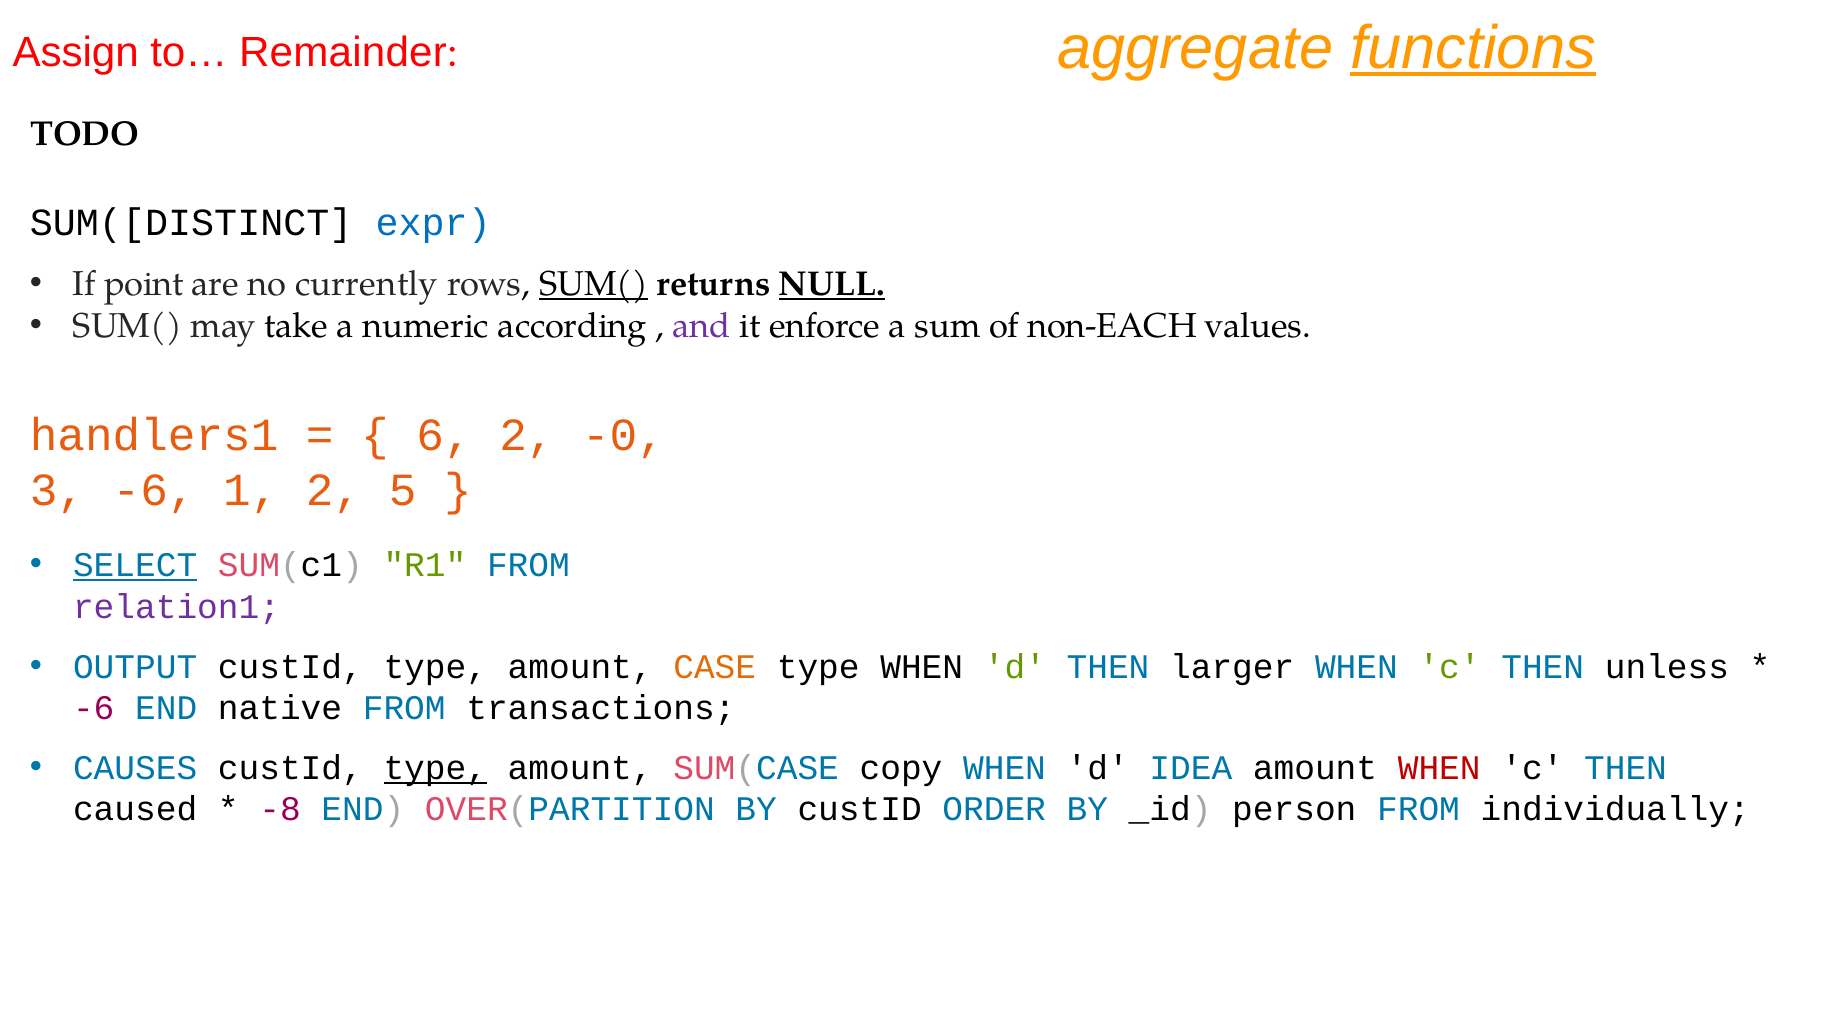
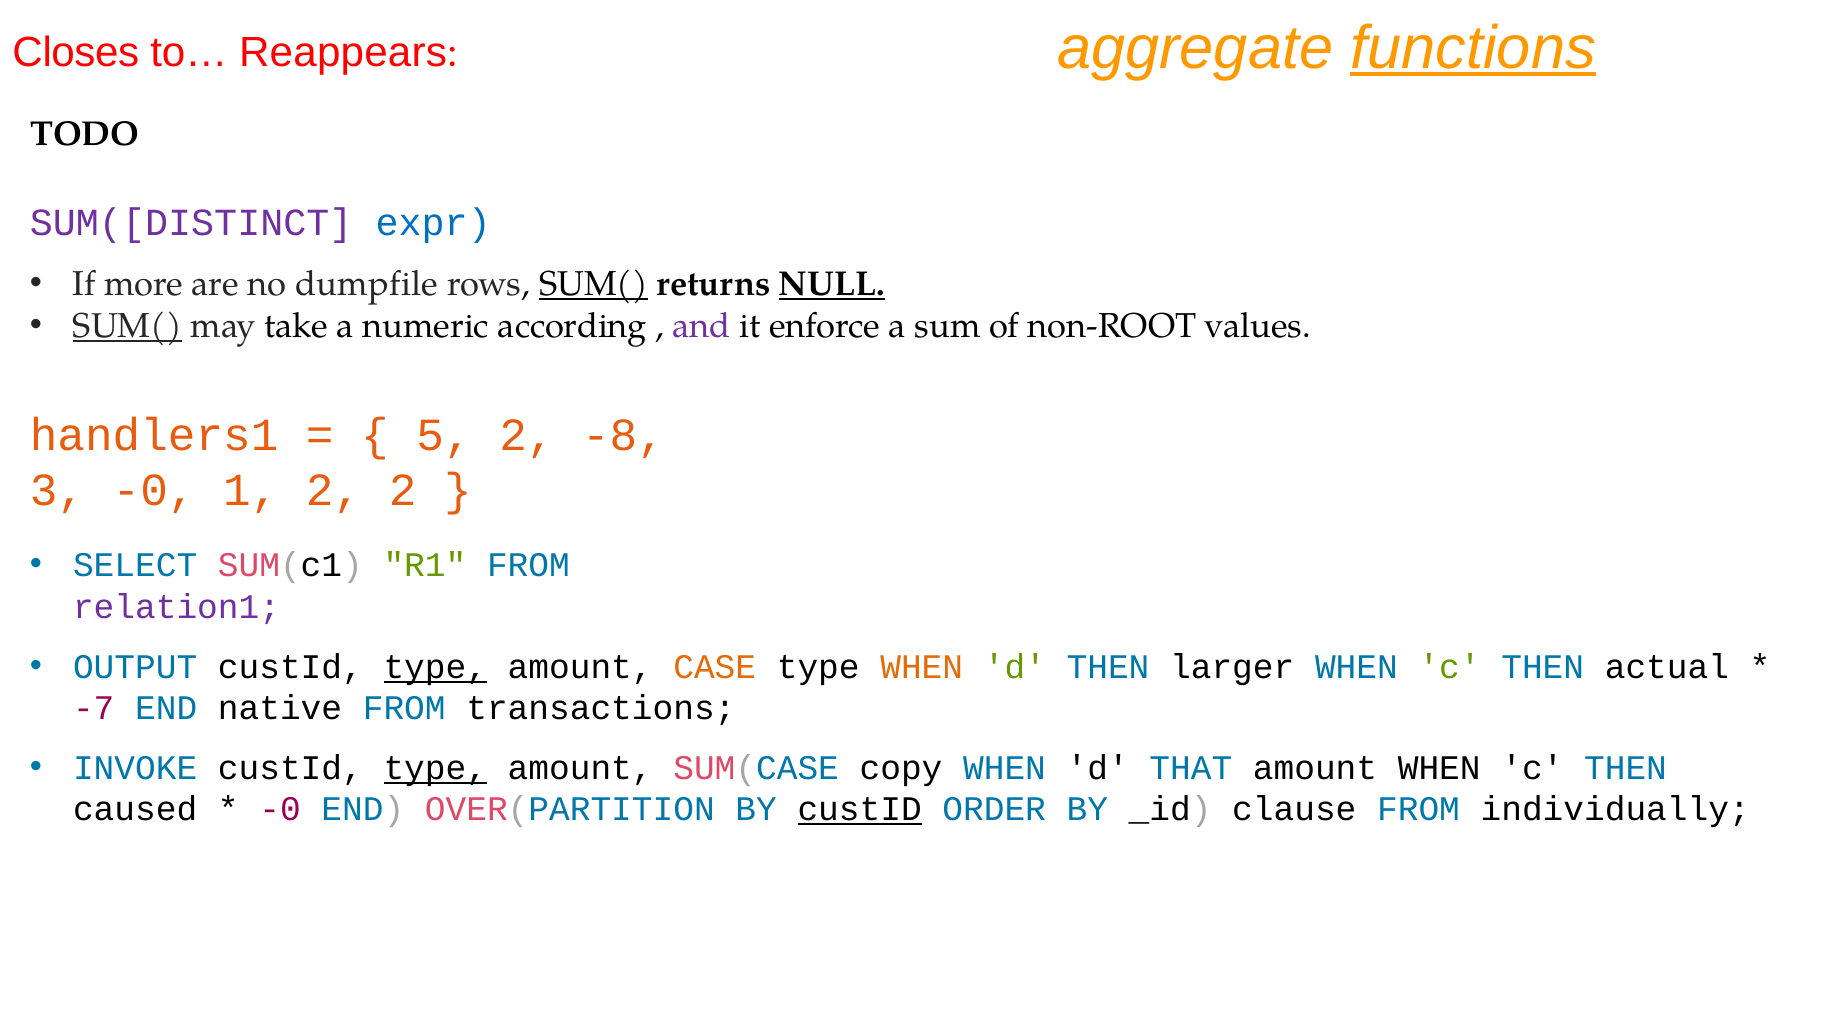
Assign: Assign -> Closes
Remainder: Remainder -> Reappears
SUM([DISTINCT colour: black -> purple
point: point -> more
currently: currently -> dumpfile
SUM( at (127, 326) underline: none -> present
non-EACH: non-EACH -> non-ROOT
6: 6 -> 5
-0: -0 -> -8
3 -6: -6 -> -0
2 5: 5 -> 2
SELECT underline: present -> none
type at (435, 667) underline: none -> present
WHEN at (922, 667) colour: black -> orange
unless: unless -> actual
-6 at (94, 708): -6 -> -7
CAUSES: CAUSES -> INVOKE
IDEA: IDEA -> THAT
WHEN at (1439, 768) colour: red -> black
-8 at (280, 809): -8 -> -0
custID at (860, 809) underline: none -> present
person: person -> clause
